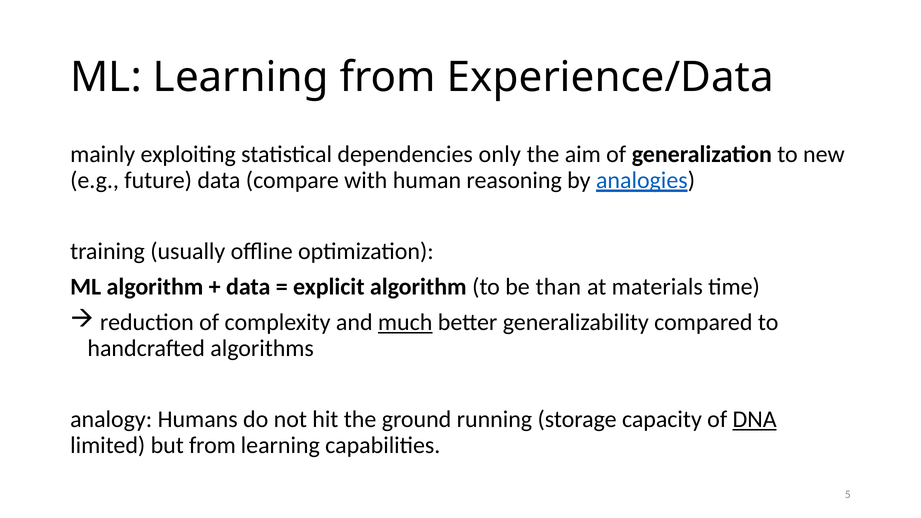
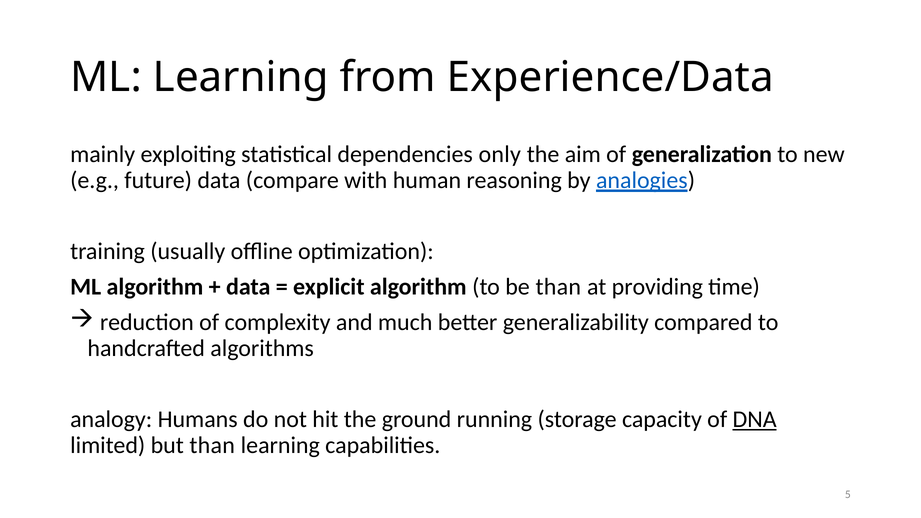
materials: materials -> providing
much underline: present -> none
but from: from -> than
